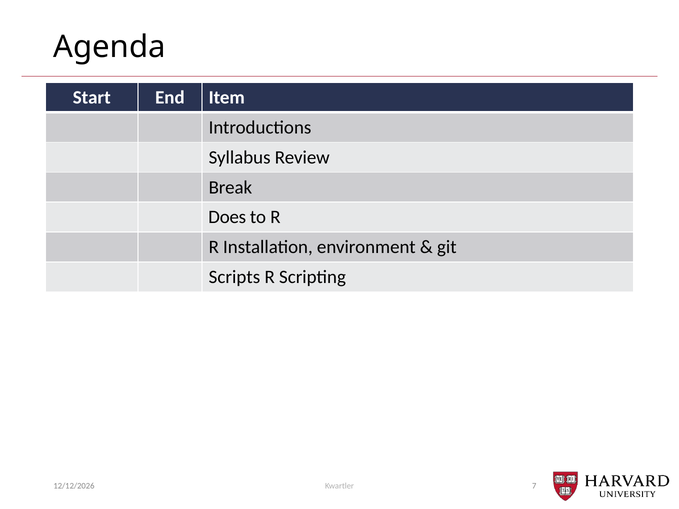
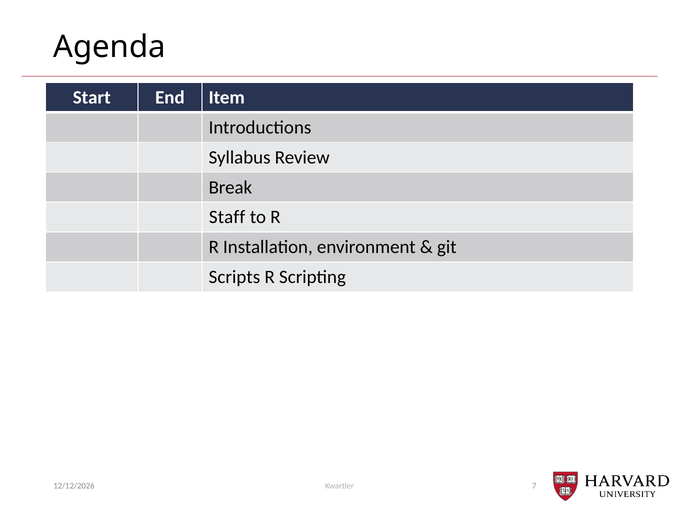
Does: Does -> Staff
